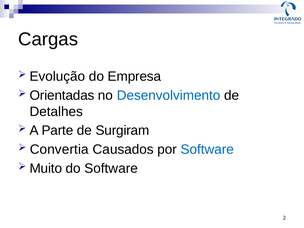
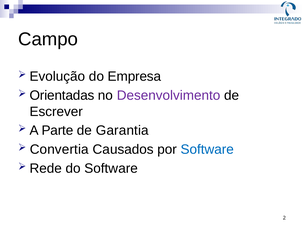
Cargas: Cargas -> Campo
Desenvolvimento colour: blue -> purple
Detalhes: Detalhes -> Escrever
Surgiram: Surgiram -> Garantia
Muito: Muito -> Rede
